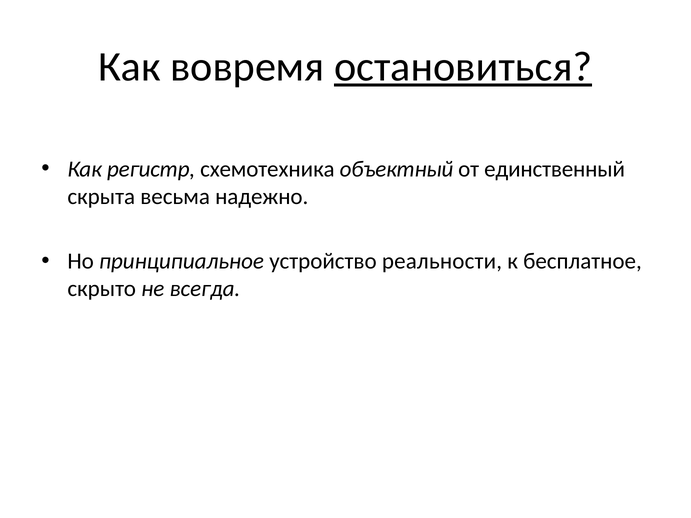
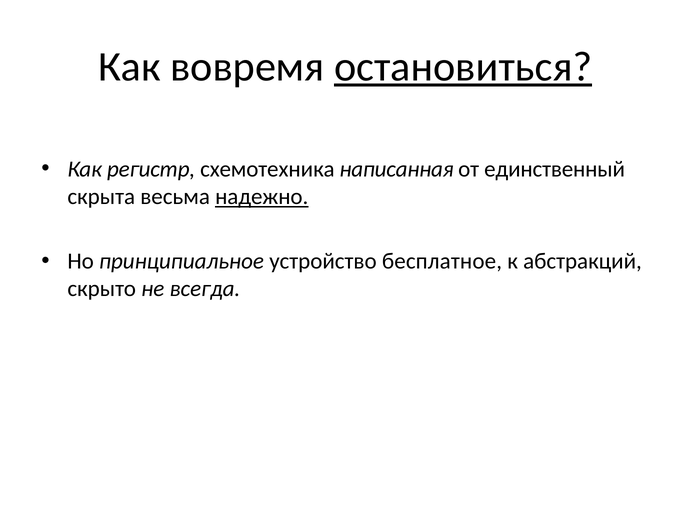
объектный: объектный -> написанная
надежно underline: none -> present
реальности: реальности -> бесплатное
бесплатное: бесплатное -> абстракций
